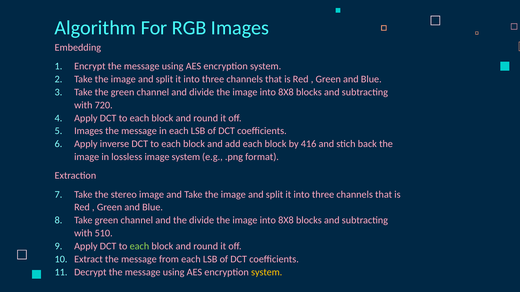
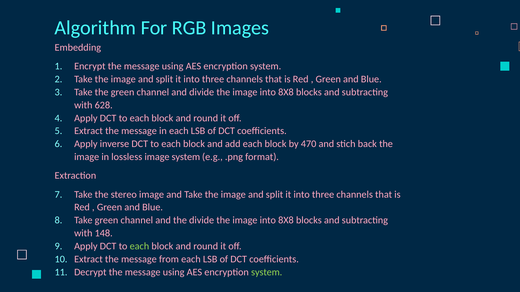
720: 720 -> 628
Images at (89, 131): Images -> Extract
416: 416 -> 470
510: 510 -> 148
system at (267, 273) colour: yellow -> light green
